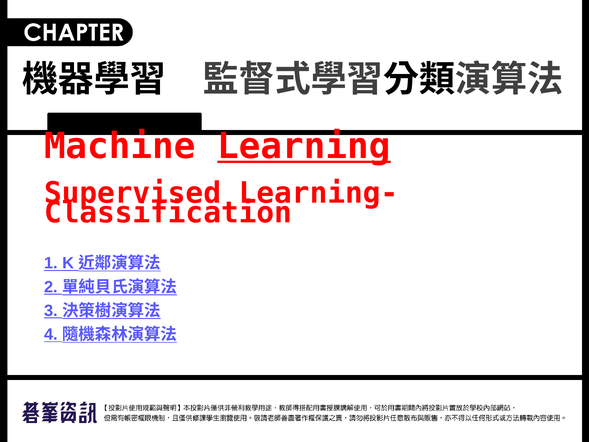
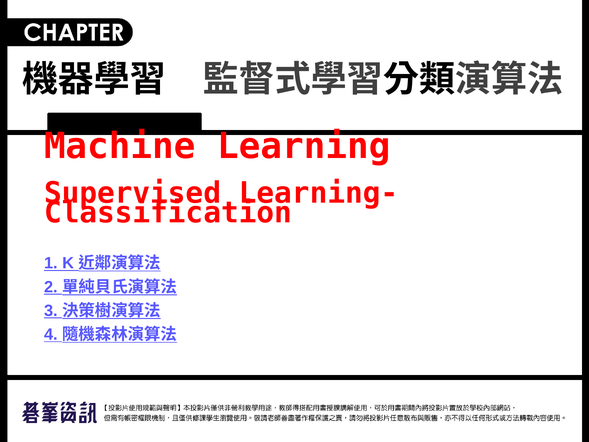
Learning underline: present -> none
